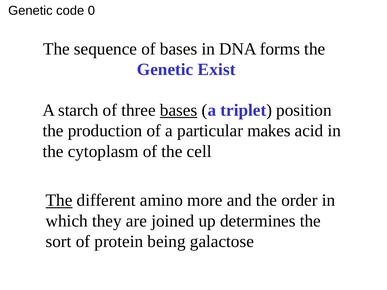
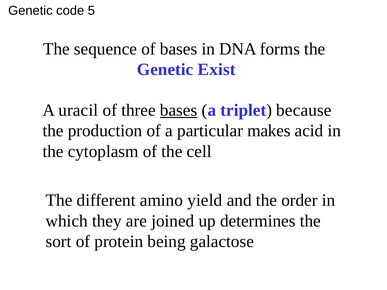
0: 0 -> 5
starch: starch -> uracil
position: position -> because
The at (59, 200) underline: present -> none
more: more -> yield
